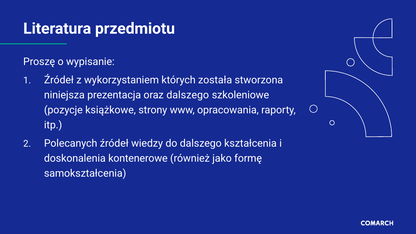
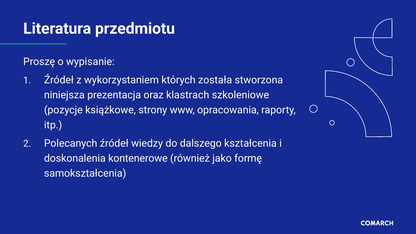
oraz dalszego: dalszego -> klastrach
